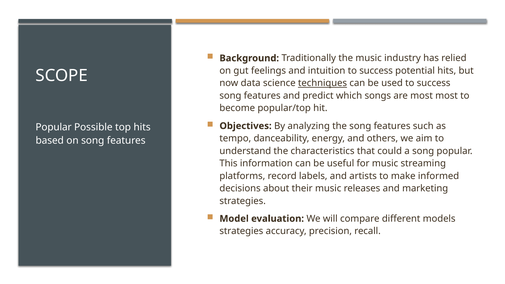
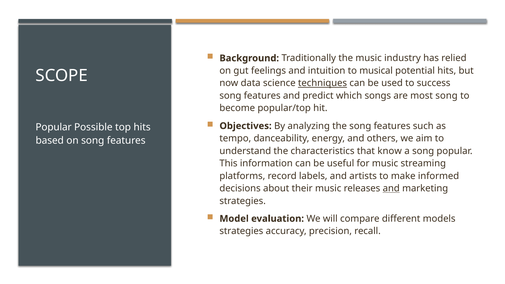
intuition to success: success -> musical
most most: most -> song
could: could -> know
and at (391, 188) underline: none -> present
